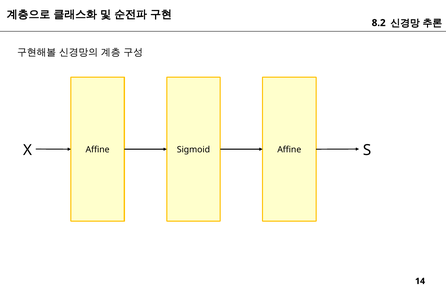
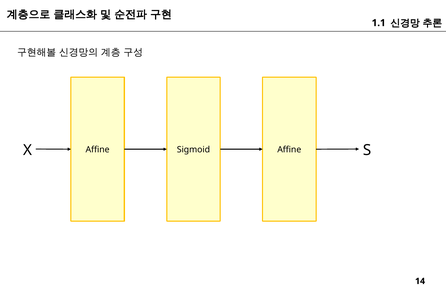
8.2: 8.2 -> 1.1
